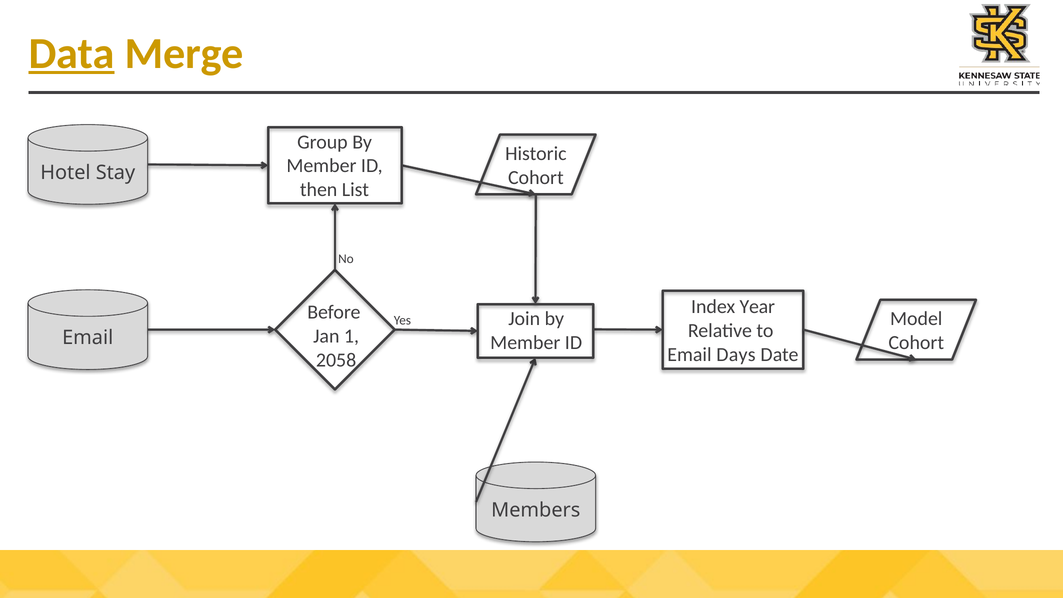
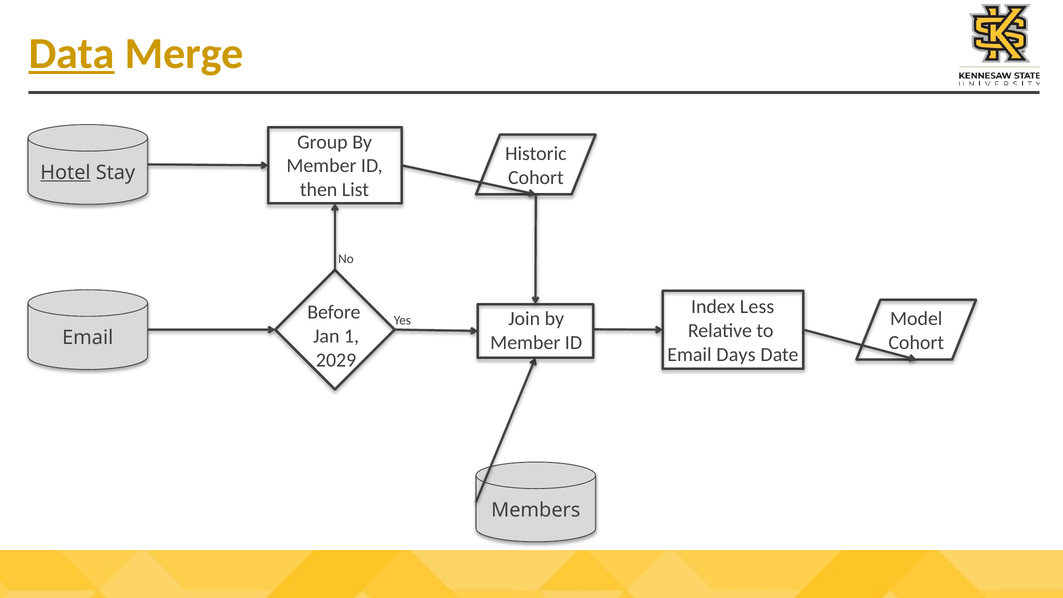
Hotel underline: none -> present
Year: Year -> Less
2058: 2058 -> 2029
